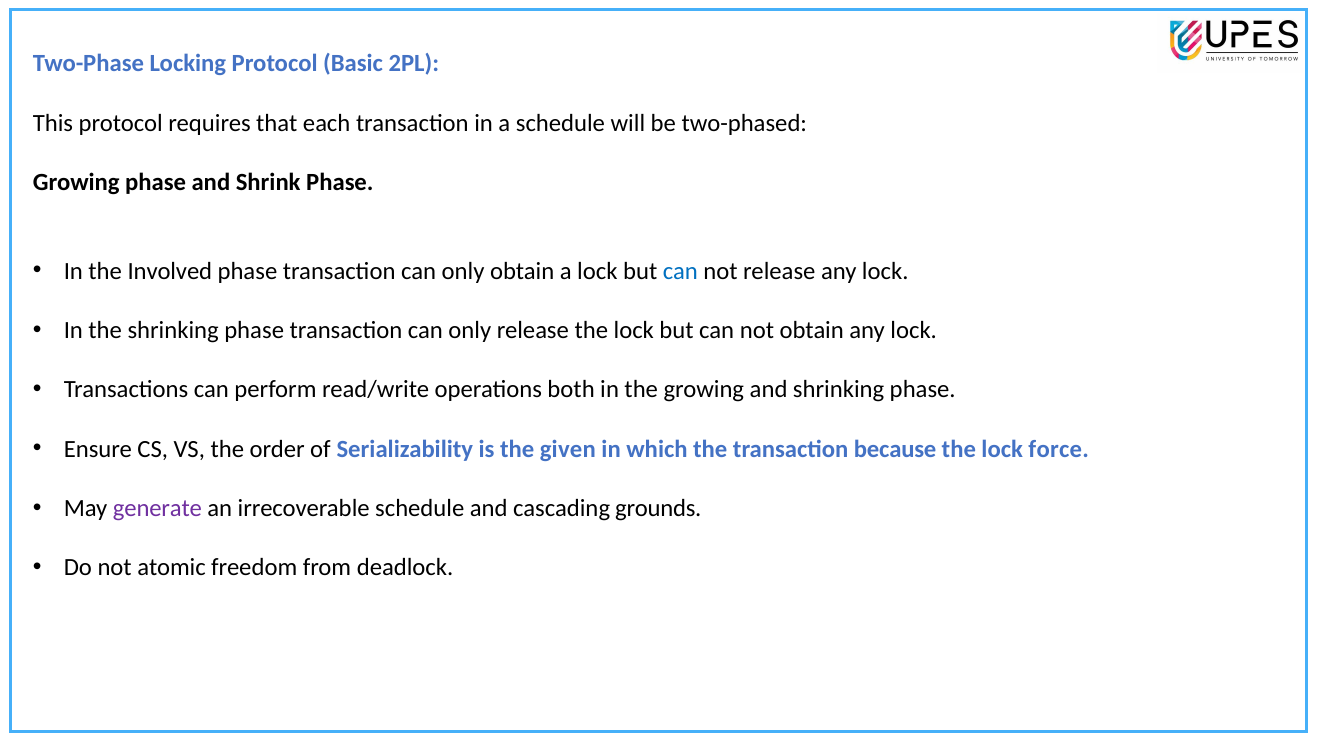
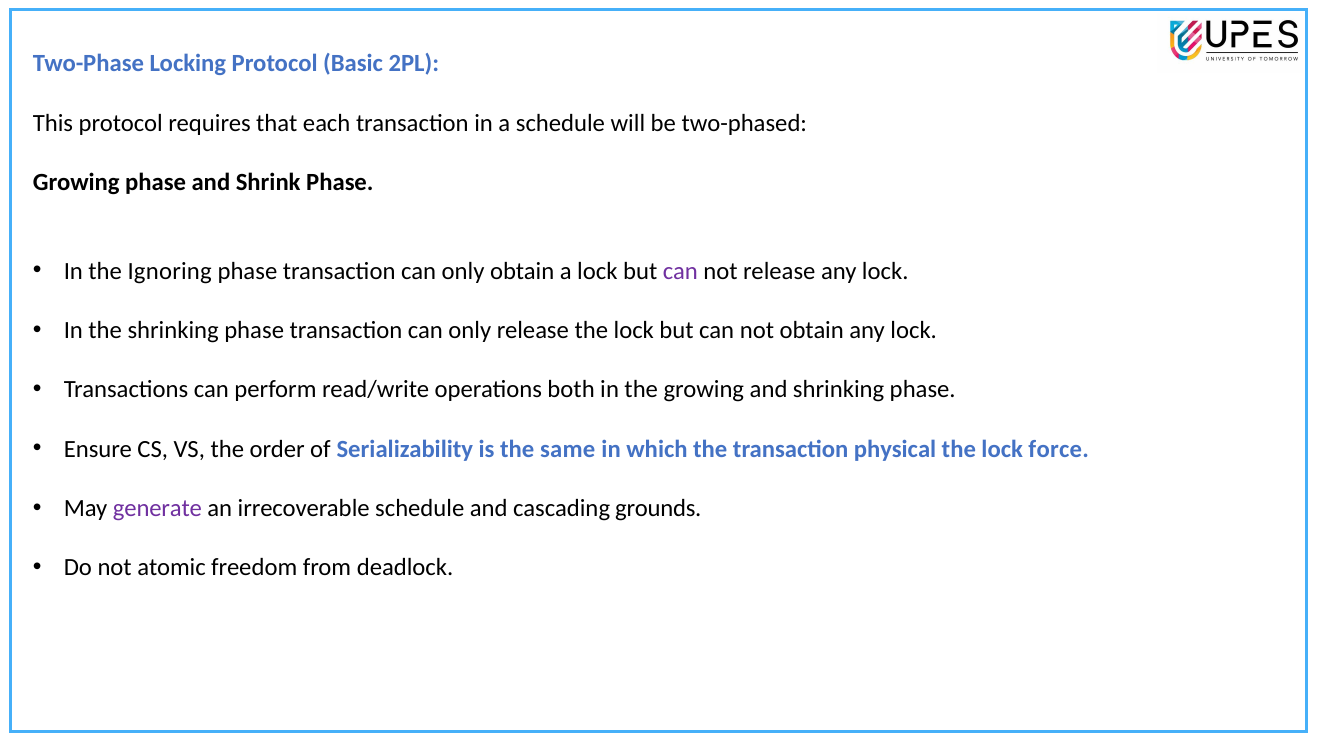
Involved: Involved -> Ignoring
can at (680, 271) colour: blue -> purple
given: given -> same
because: because -> physical
